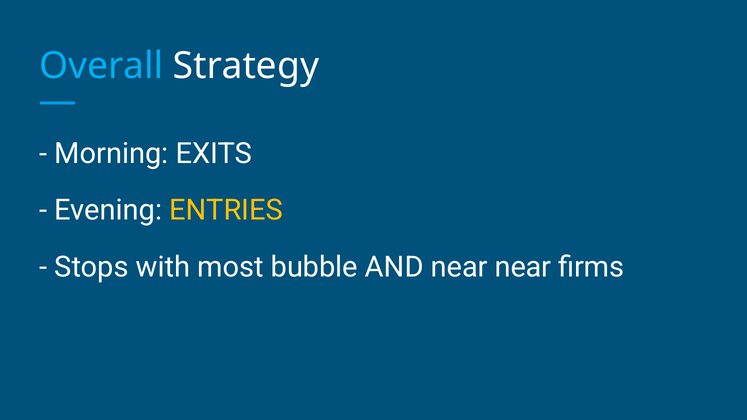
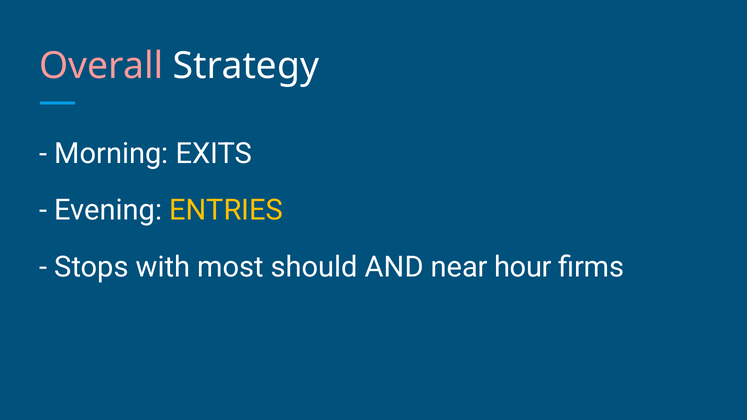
Overall colour: light blue -> pink
bubble: bubble -> should
near near: near -> hour
